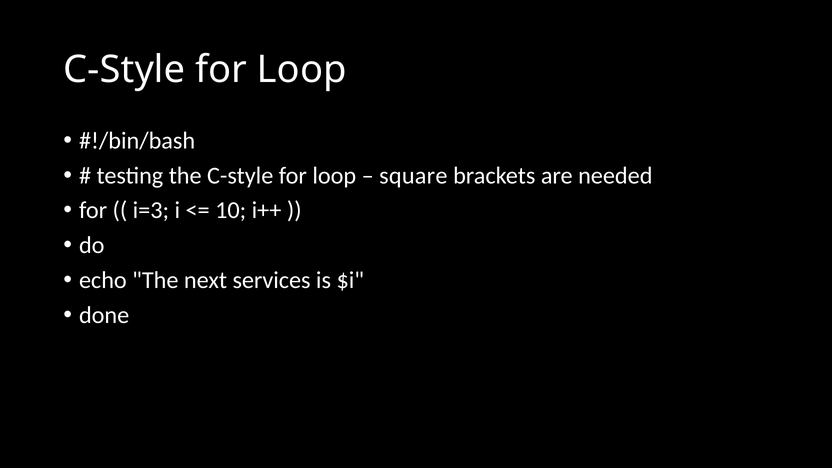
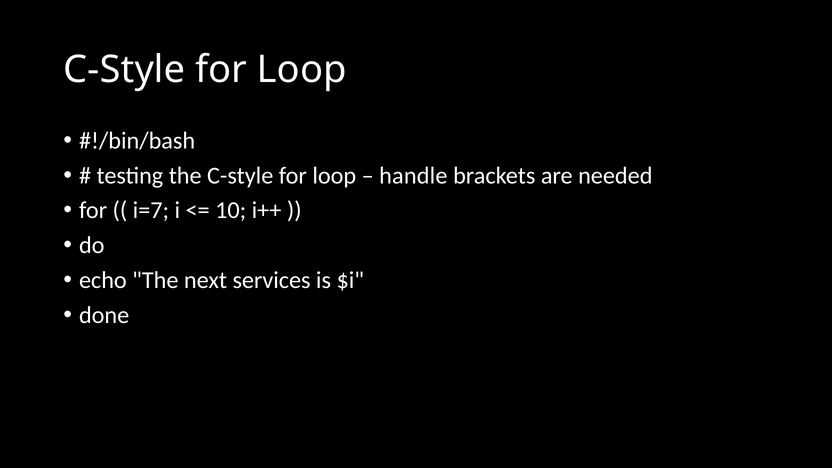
square: square -> handle
i=3: i=3 -> i=7
